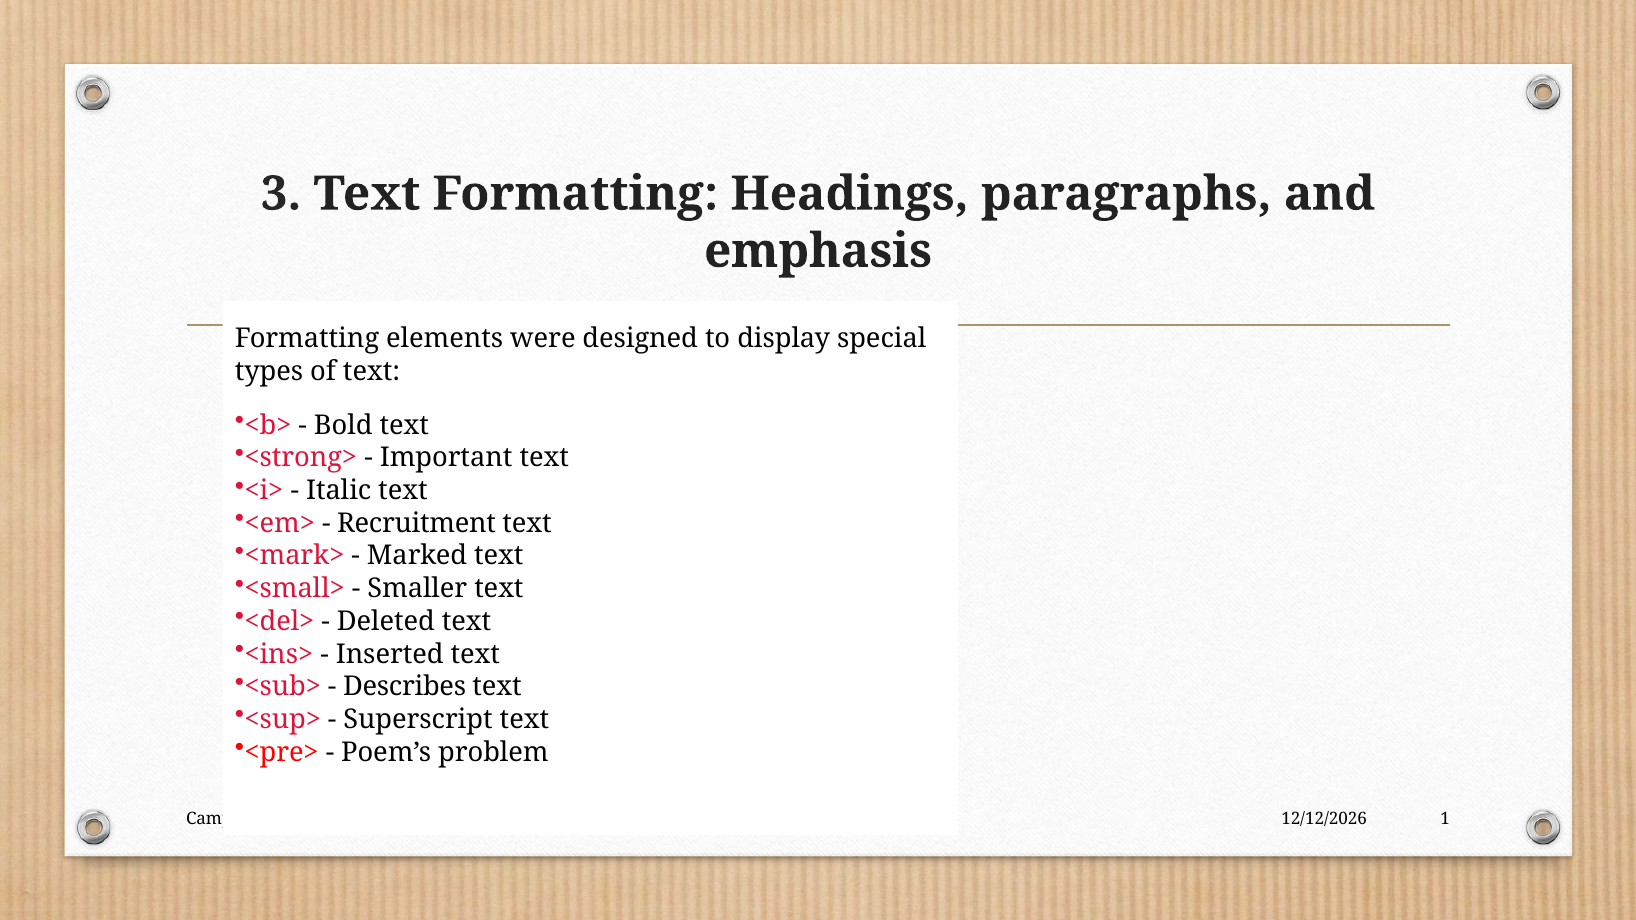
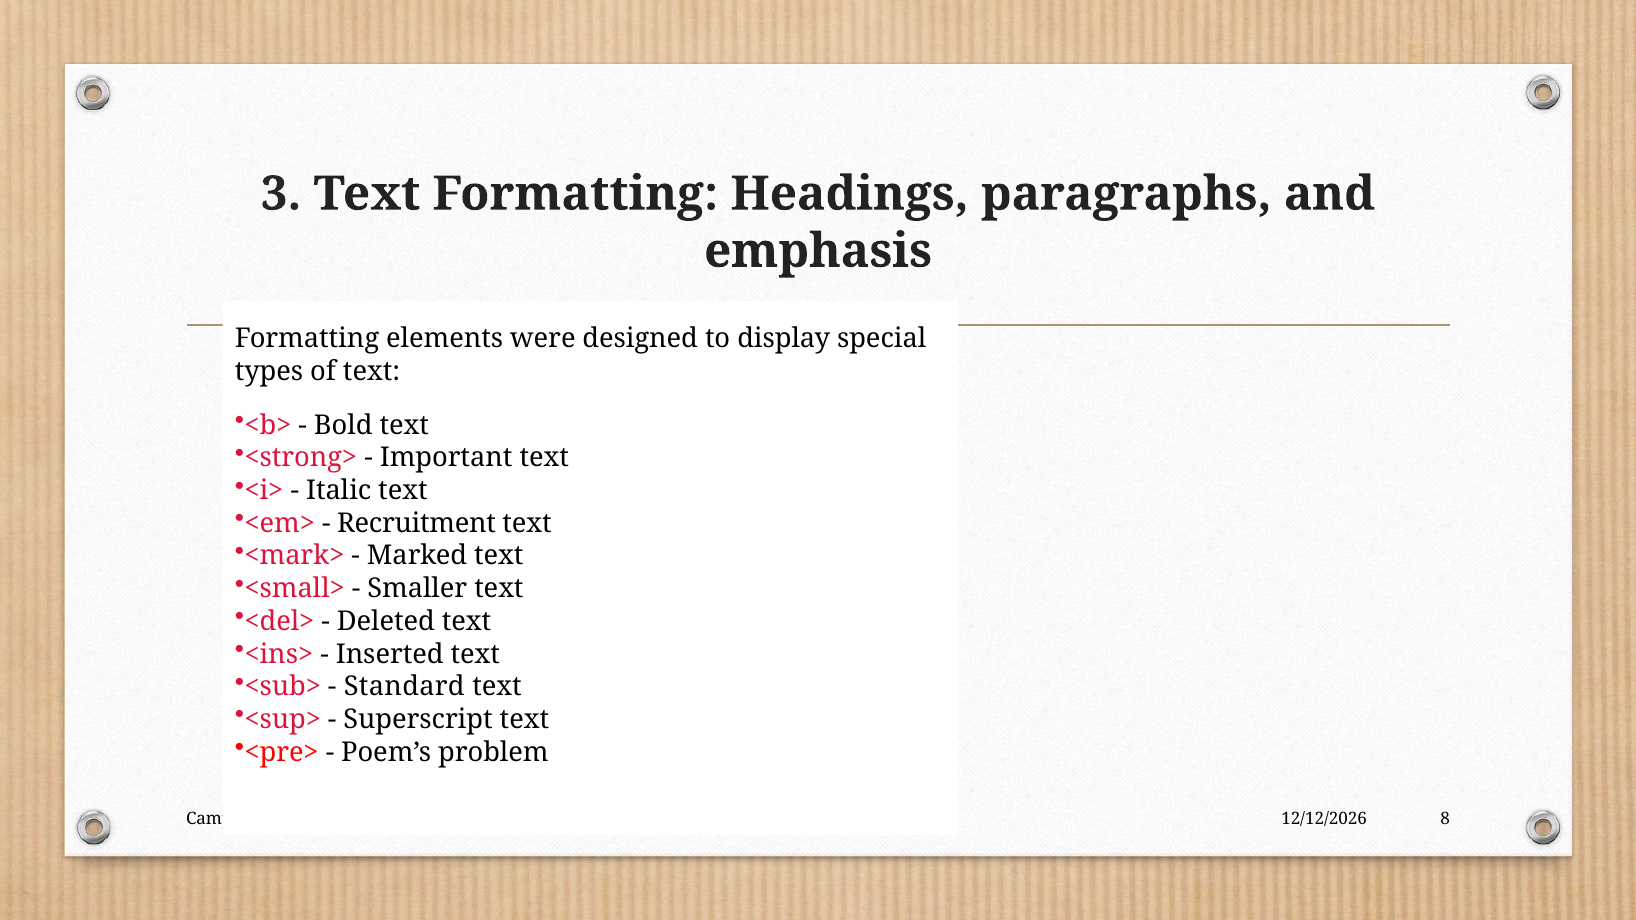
Describes: Describes -> Standard
1: 1 -> 8
